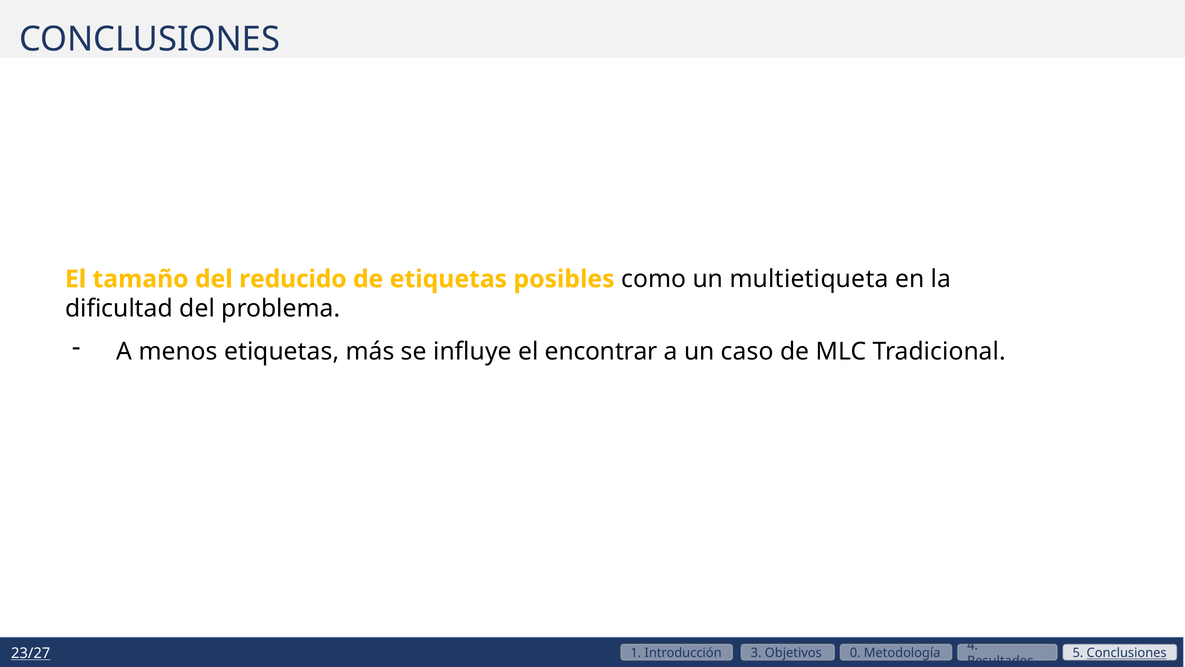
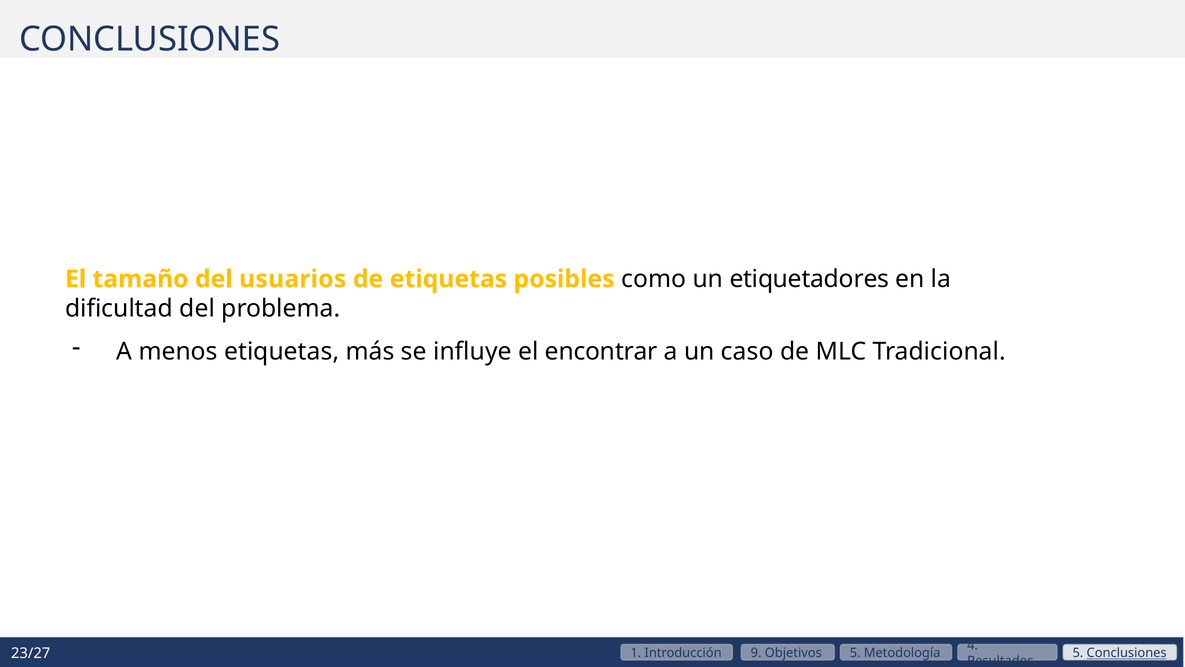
reducido: reducido -> usuarios
multietiqueta: multietiqueta -> etiquetadores
23/27 underline: present -> none
3: 3 -> 9
Objetivos 0: 0 -> 5
